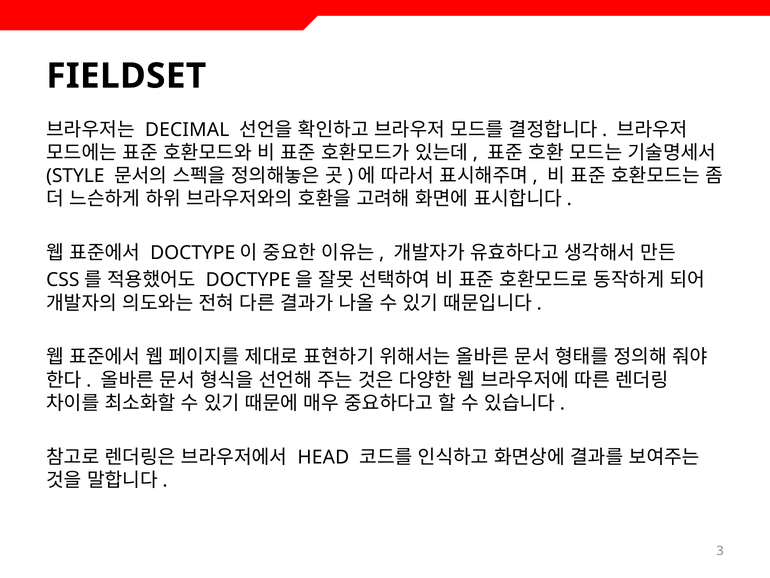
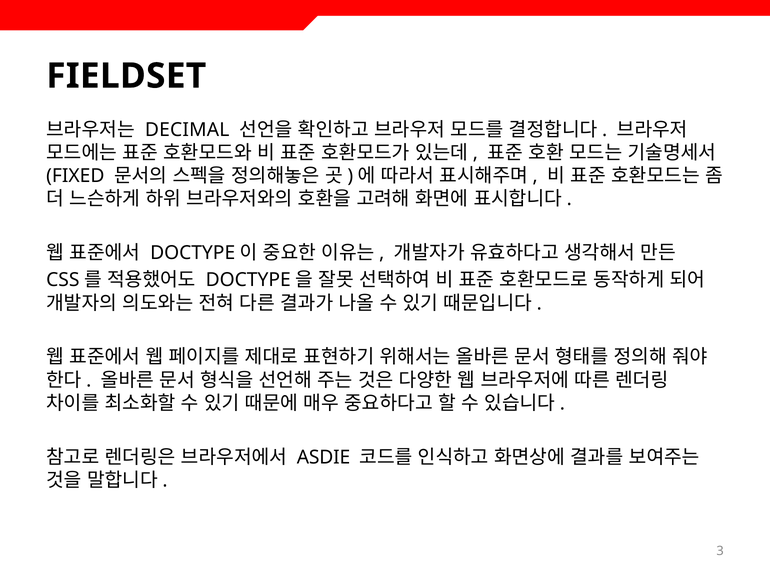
STYLE: STYLE -> FIXED
HEAD: HEAD -> ASDIE
